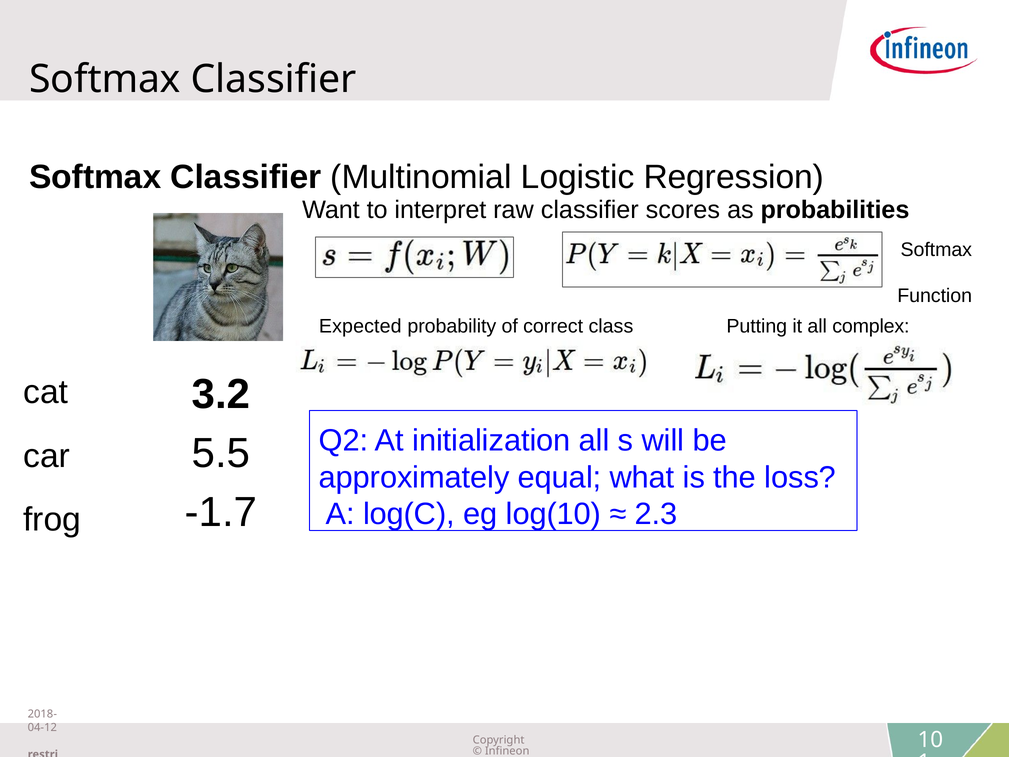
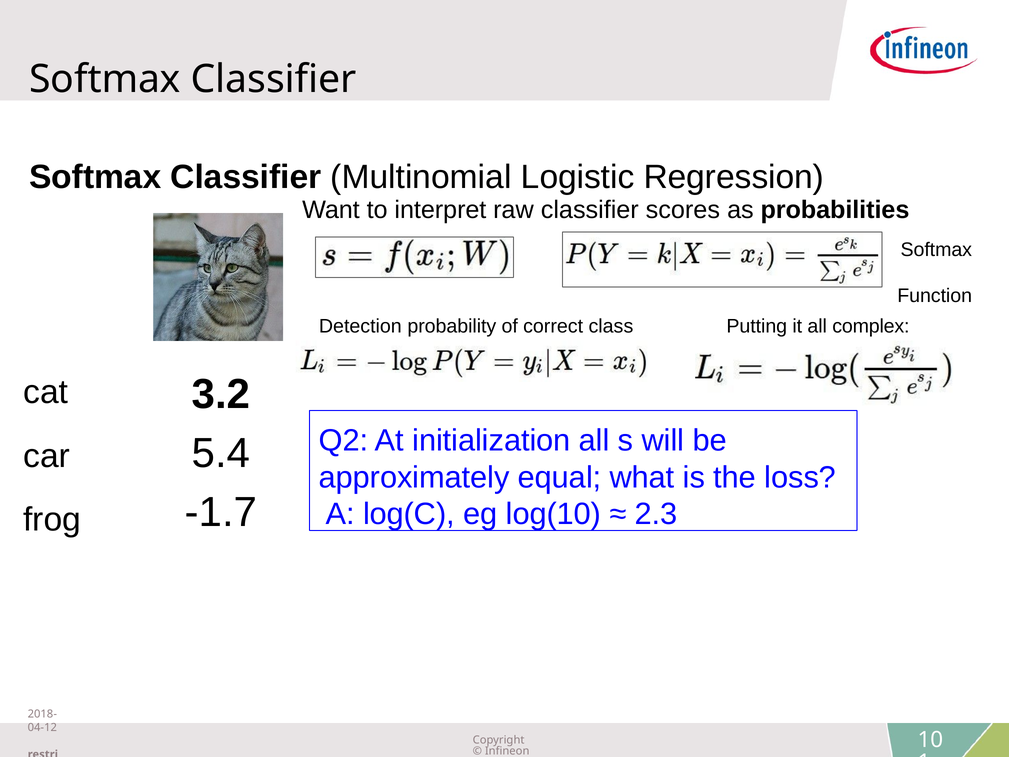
Expected: Expected -> Detection
5.5: 5.5 -> 5.4
